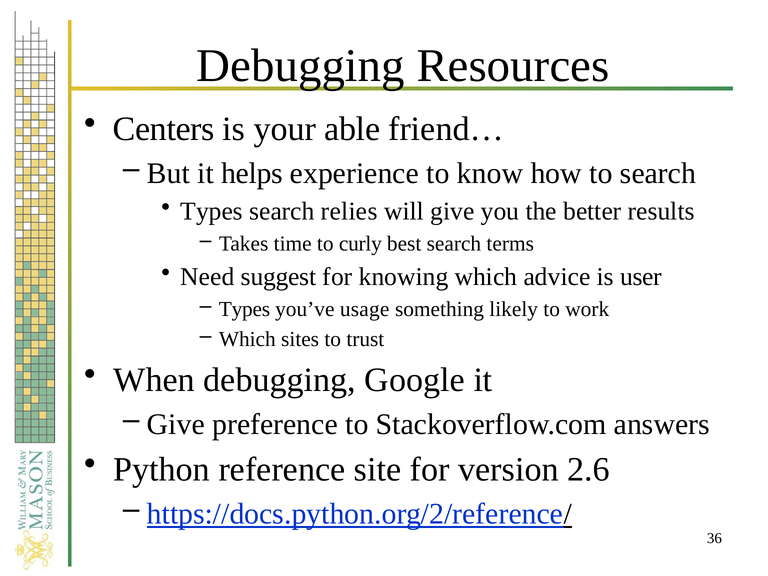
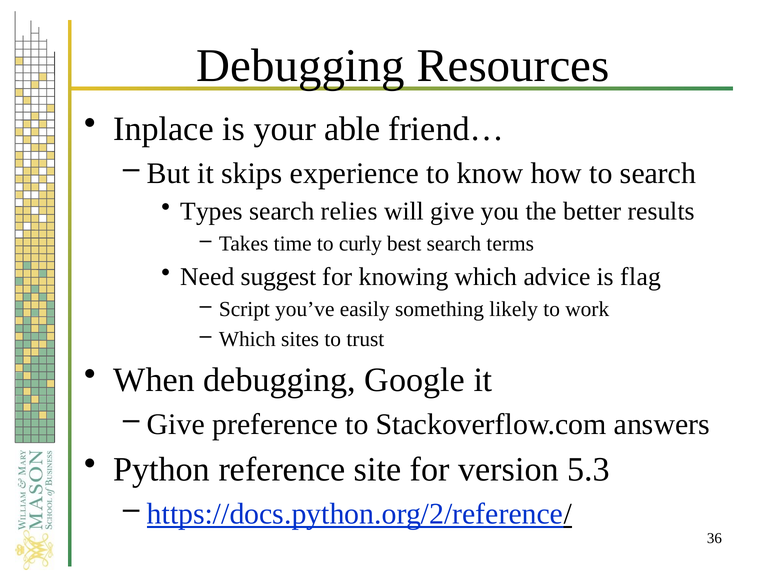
Centers: Centers -> Inplace
helps: helps -> skips
user: user -> flag
Types at (244, 309): Types -> Script
usage: usage -> easily
2.6: 2.6 -> 5.3
